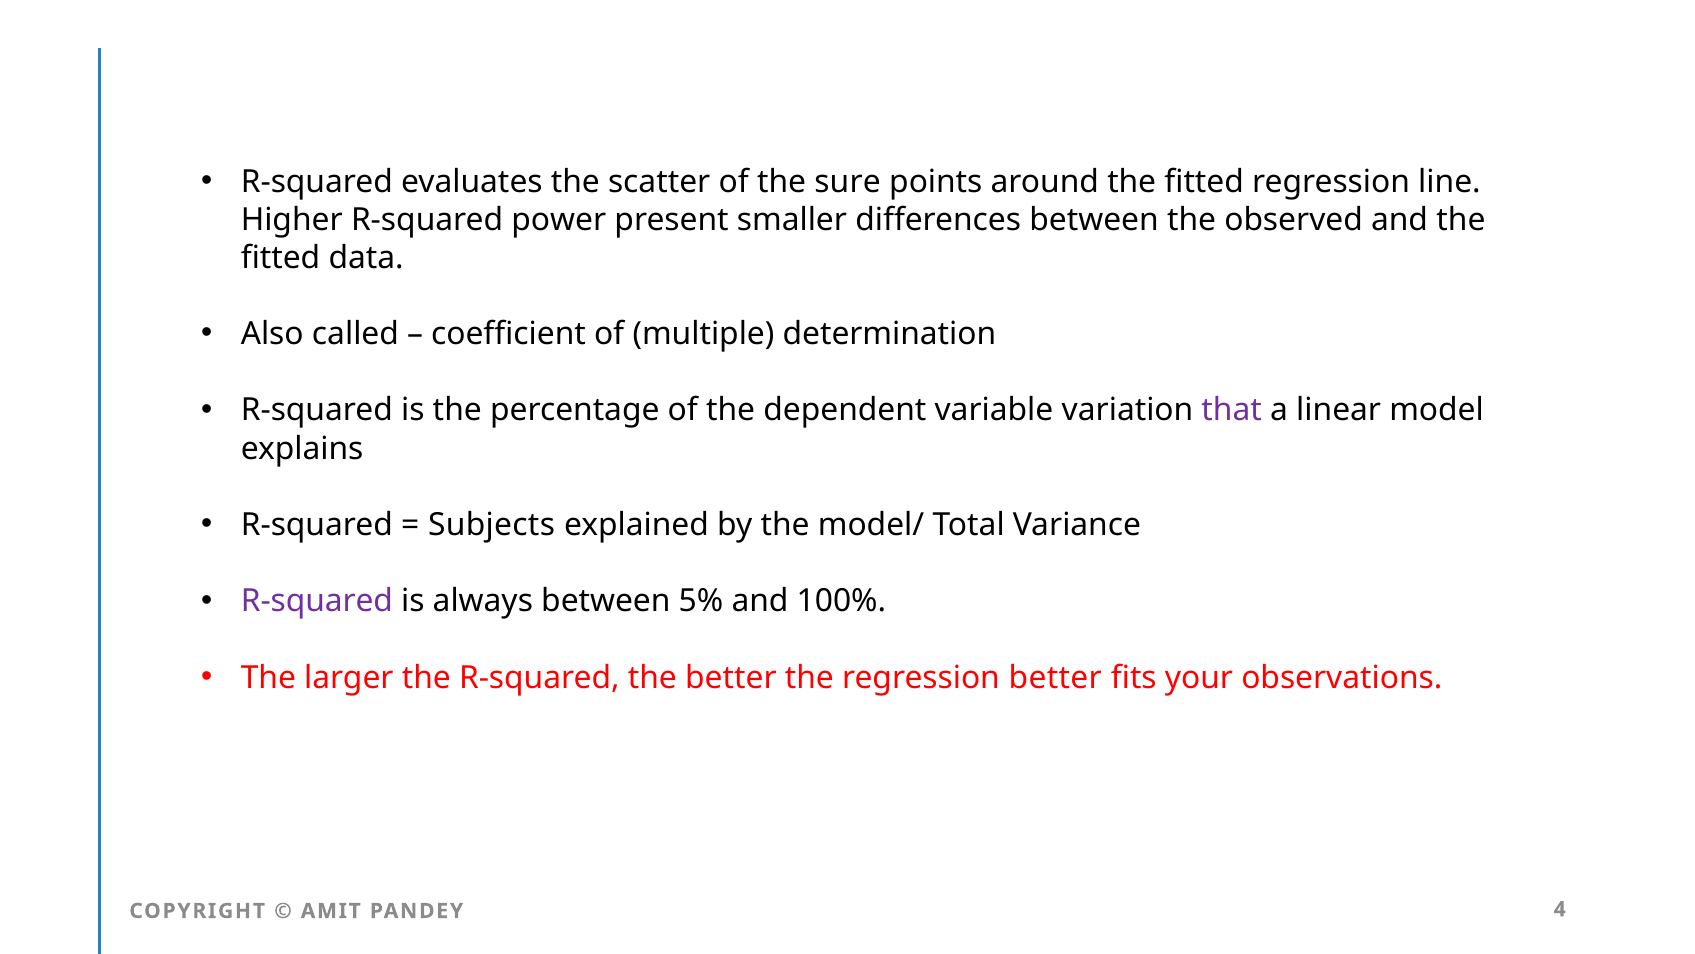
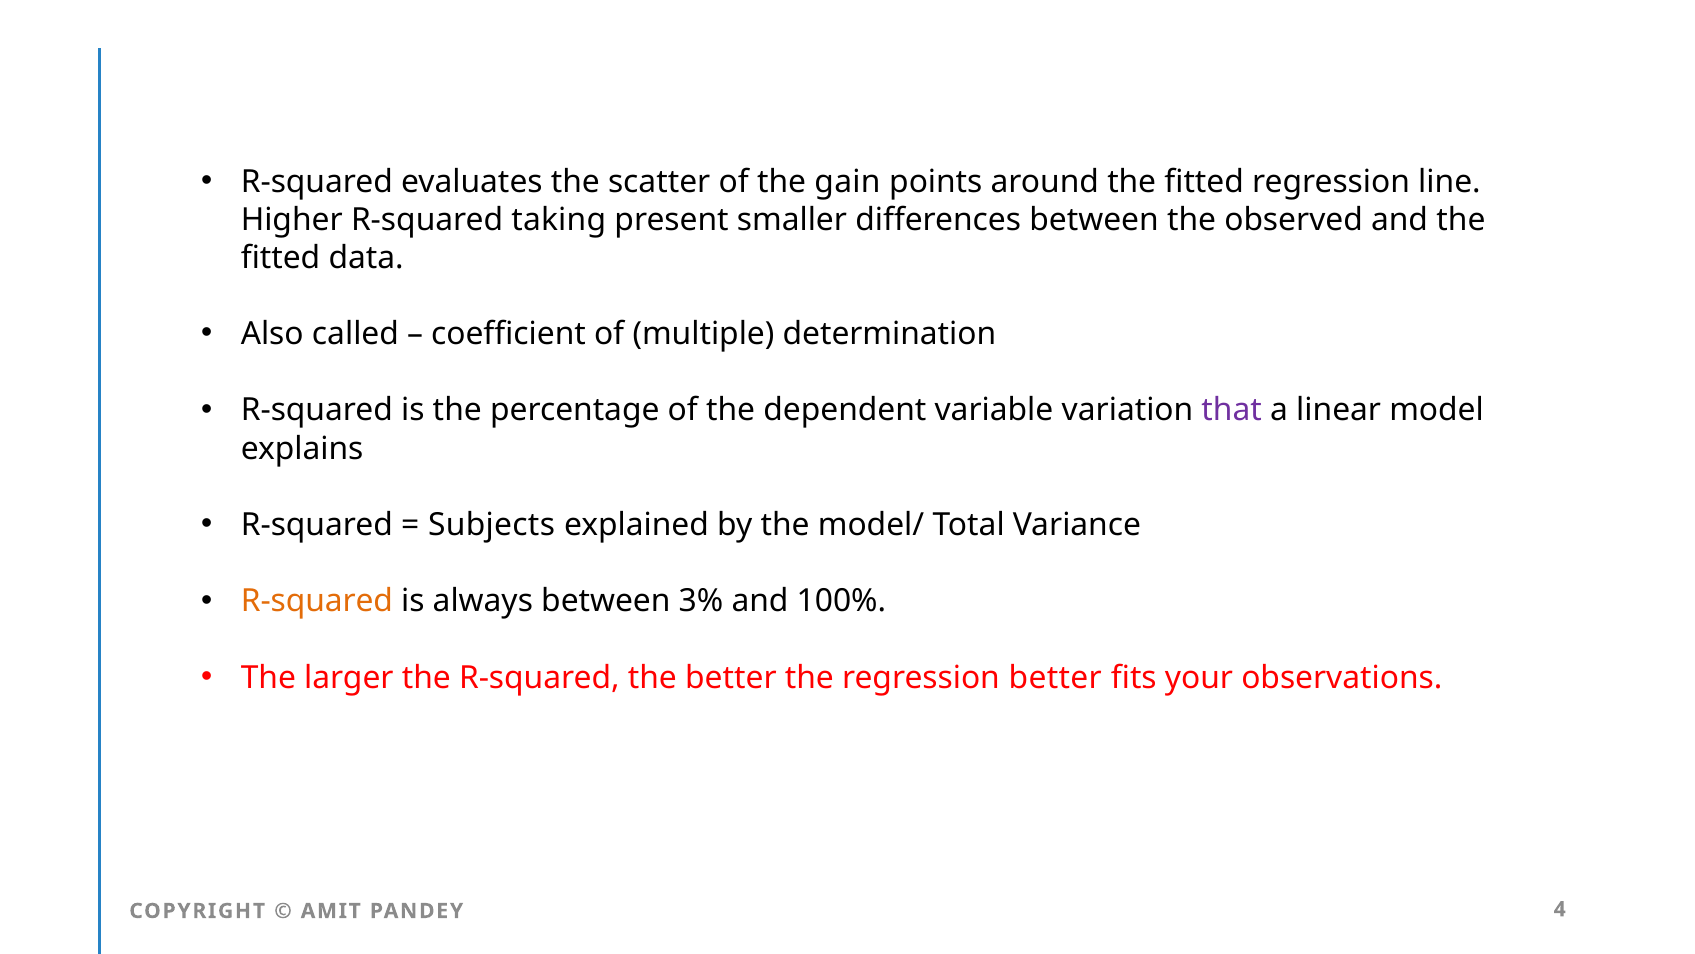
sure: sure -> gain
power: power -> taking
R-squared at (317, 601) colour: purple -> orange
5%: 5% -> 3%
